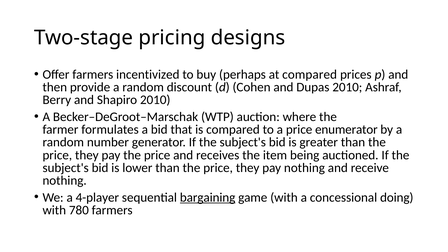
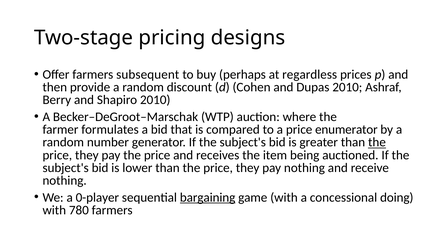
incentivized: incentivized -> subsequent
at compared: compared -> regardless
the at (377, 142) underline: none -> present
4-player: 4-player -> 0-player
